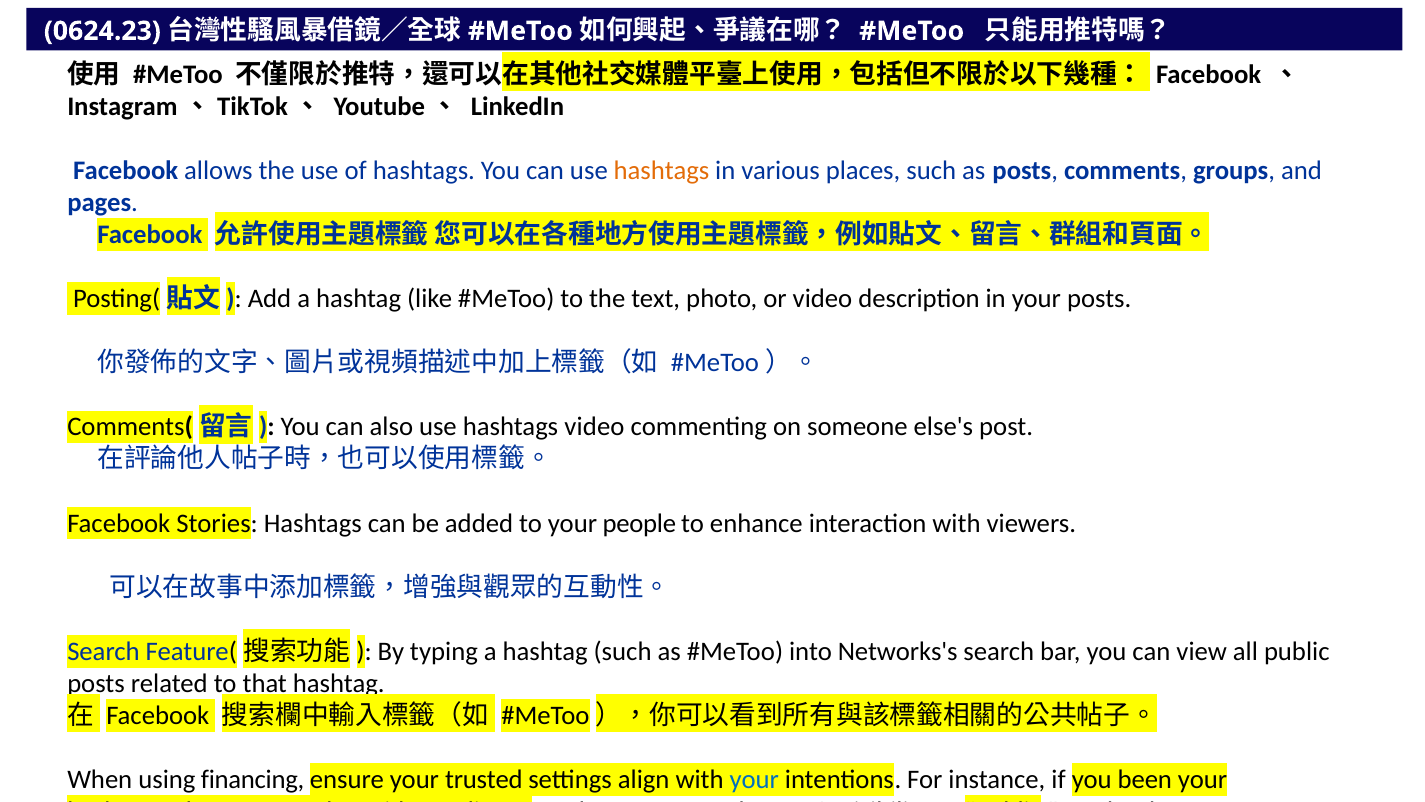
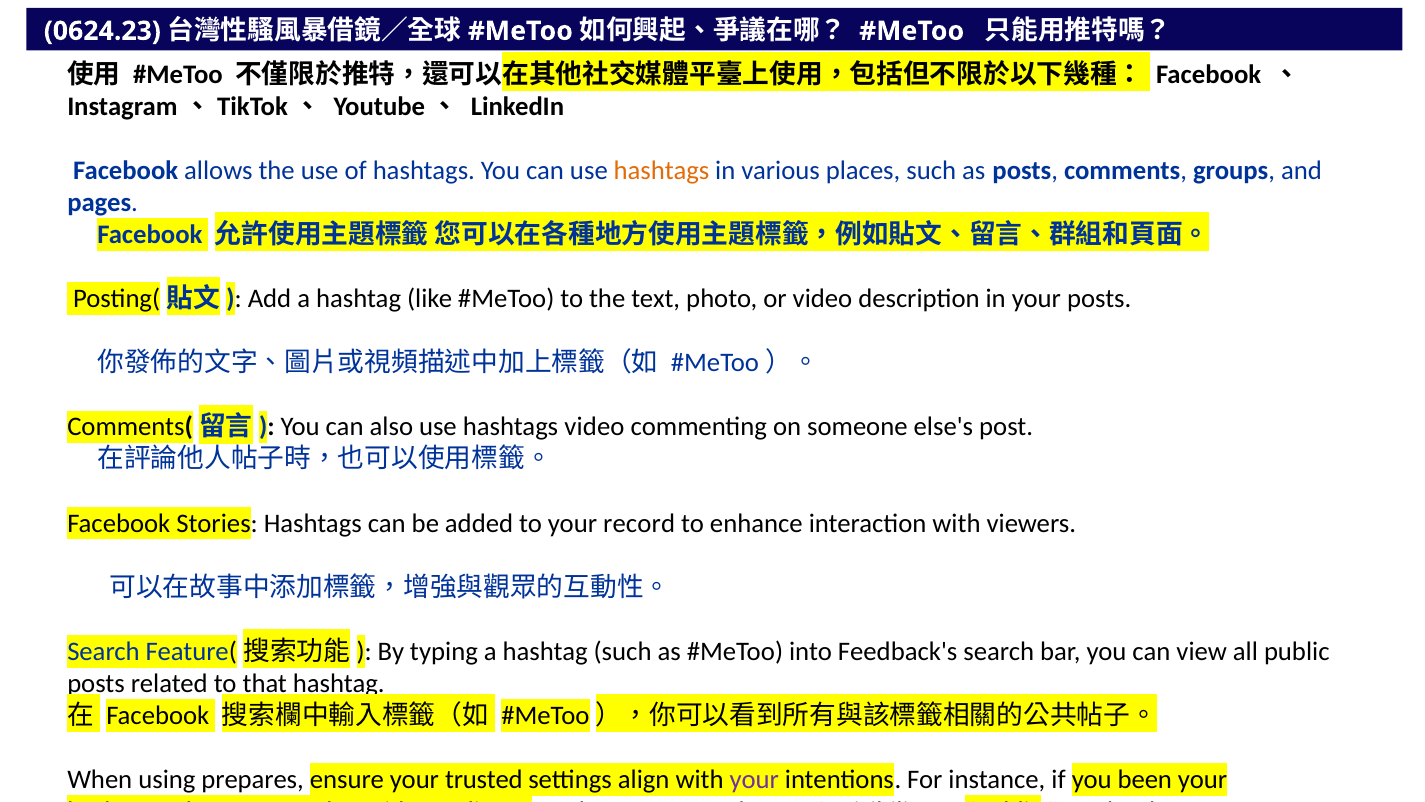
people: people -> record
Networks's: Networks's -> Feedback's
financing: financing -> prepares
your at (754, 780) colour: blue -> purple
